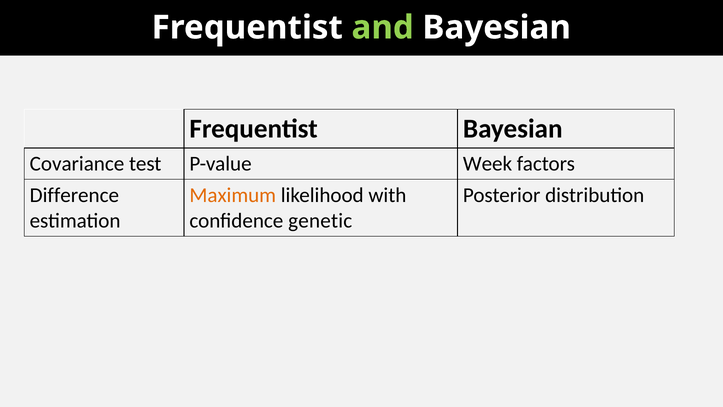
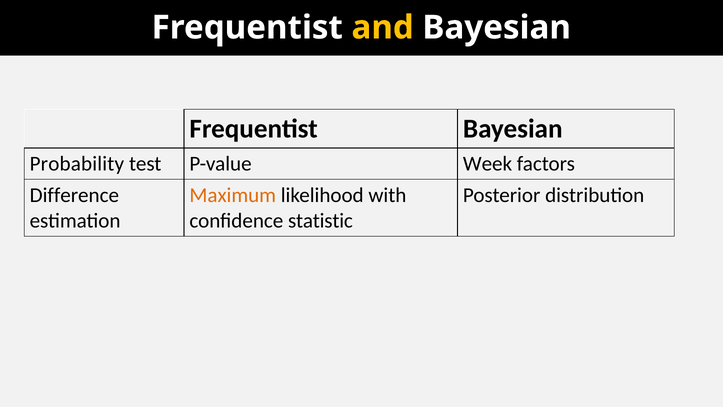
and colour: light green -> yellow
Covariance: Covariance -> Probability
genetic: genetic -> statistic
